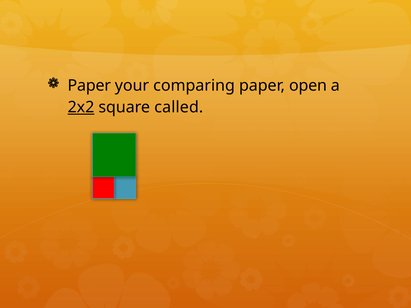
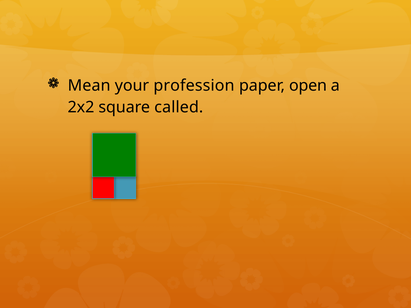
Paper at (89, 86): Paper -> Mean
comparing: comparing -> profession
2x2 underline: present -> none
